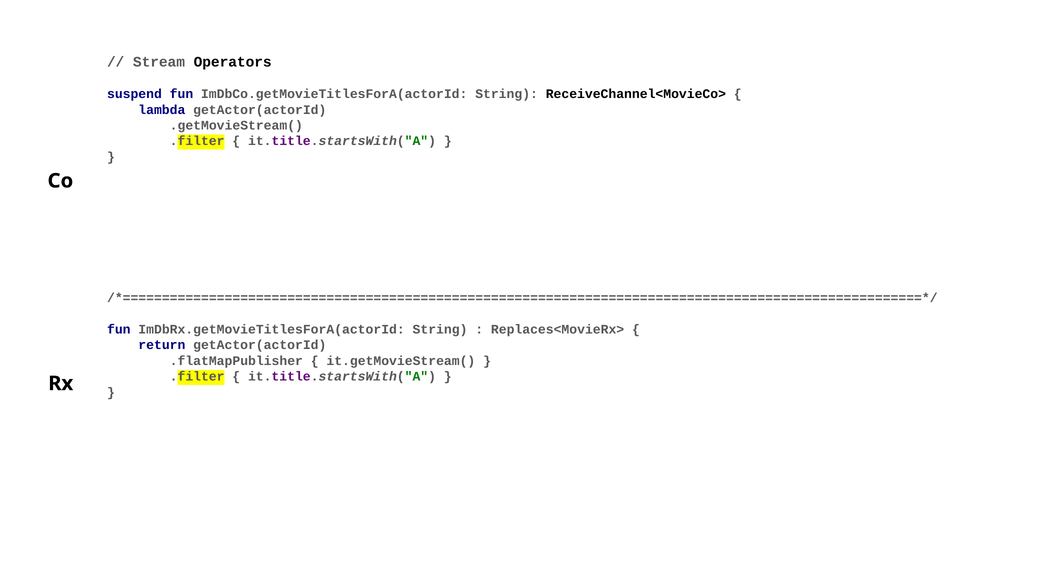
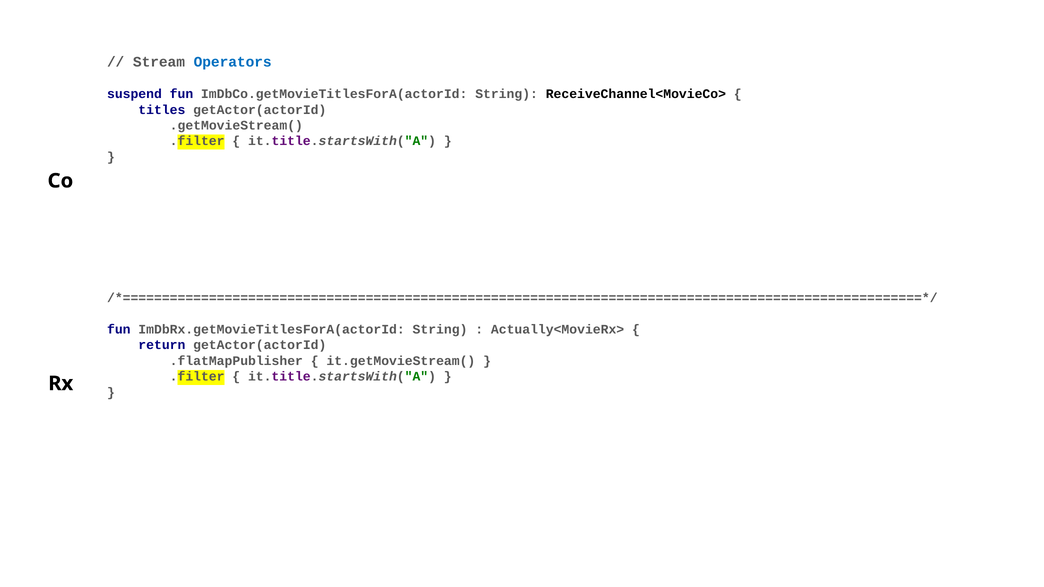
Operators colour: black -> blue
lambda: lambda -> titles
Replaces<MovieRx>: Replaces<MovieRx> -> Actually<MovieRx>
